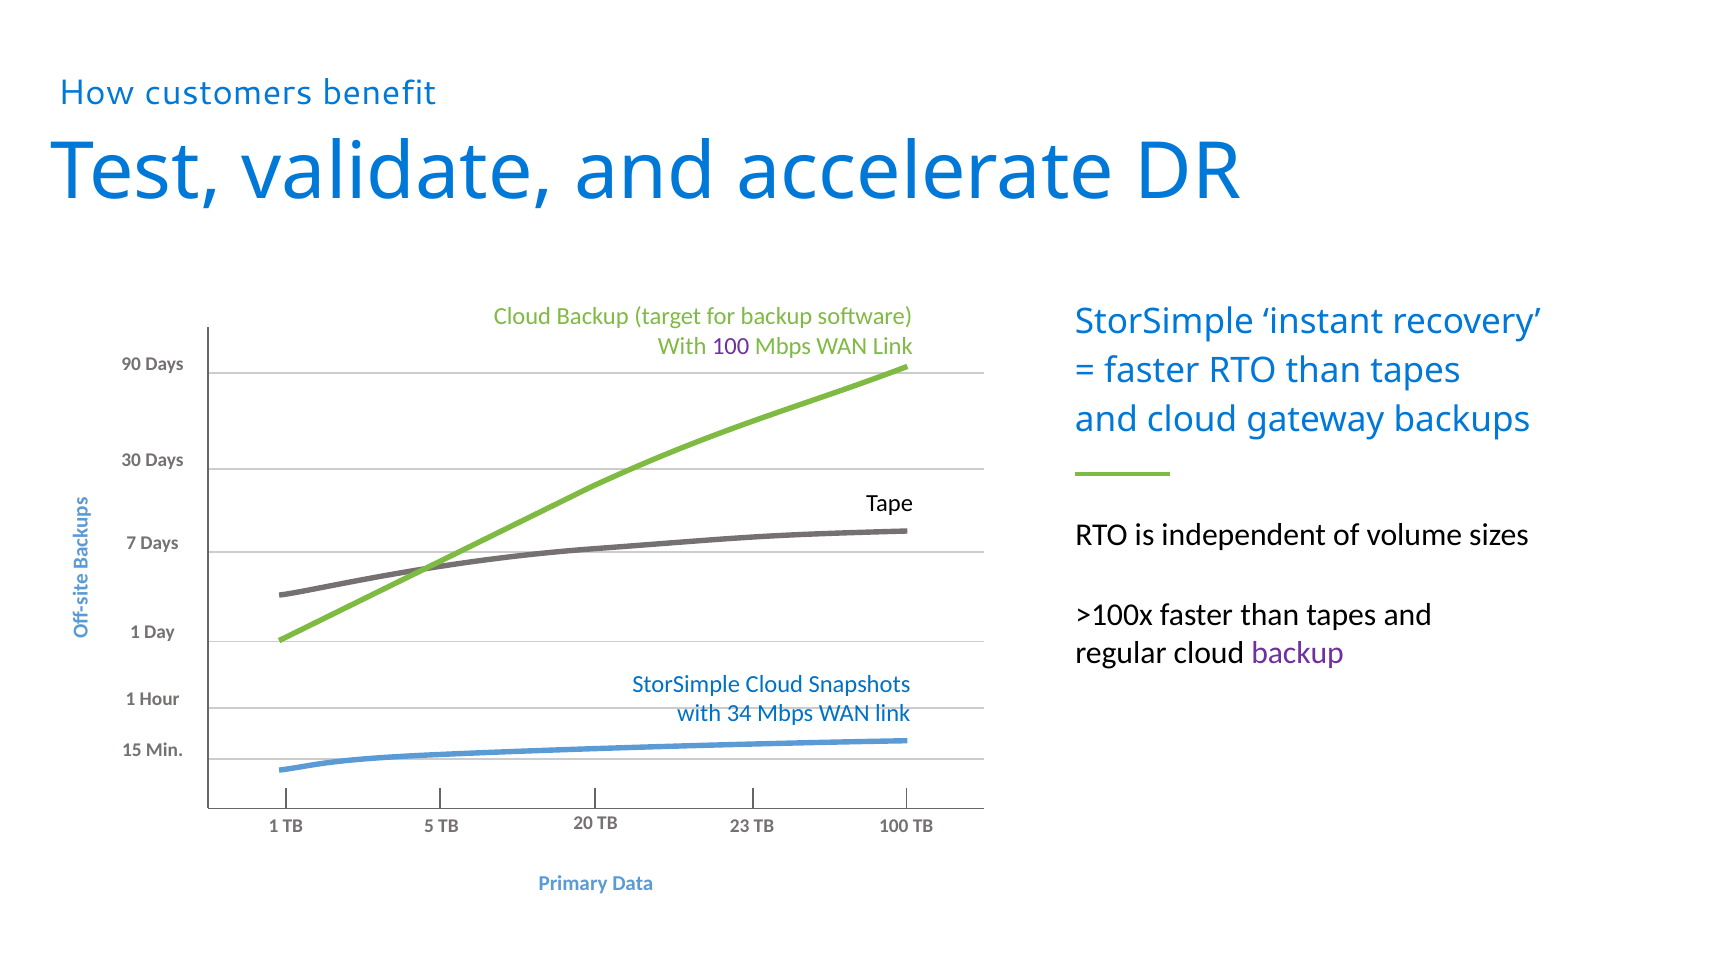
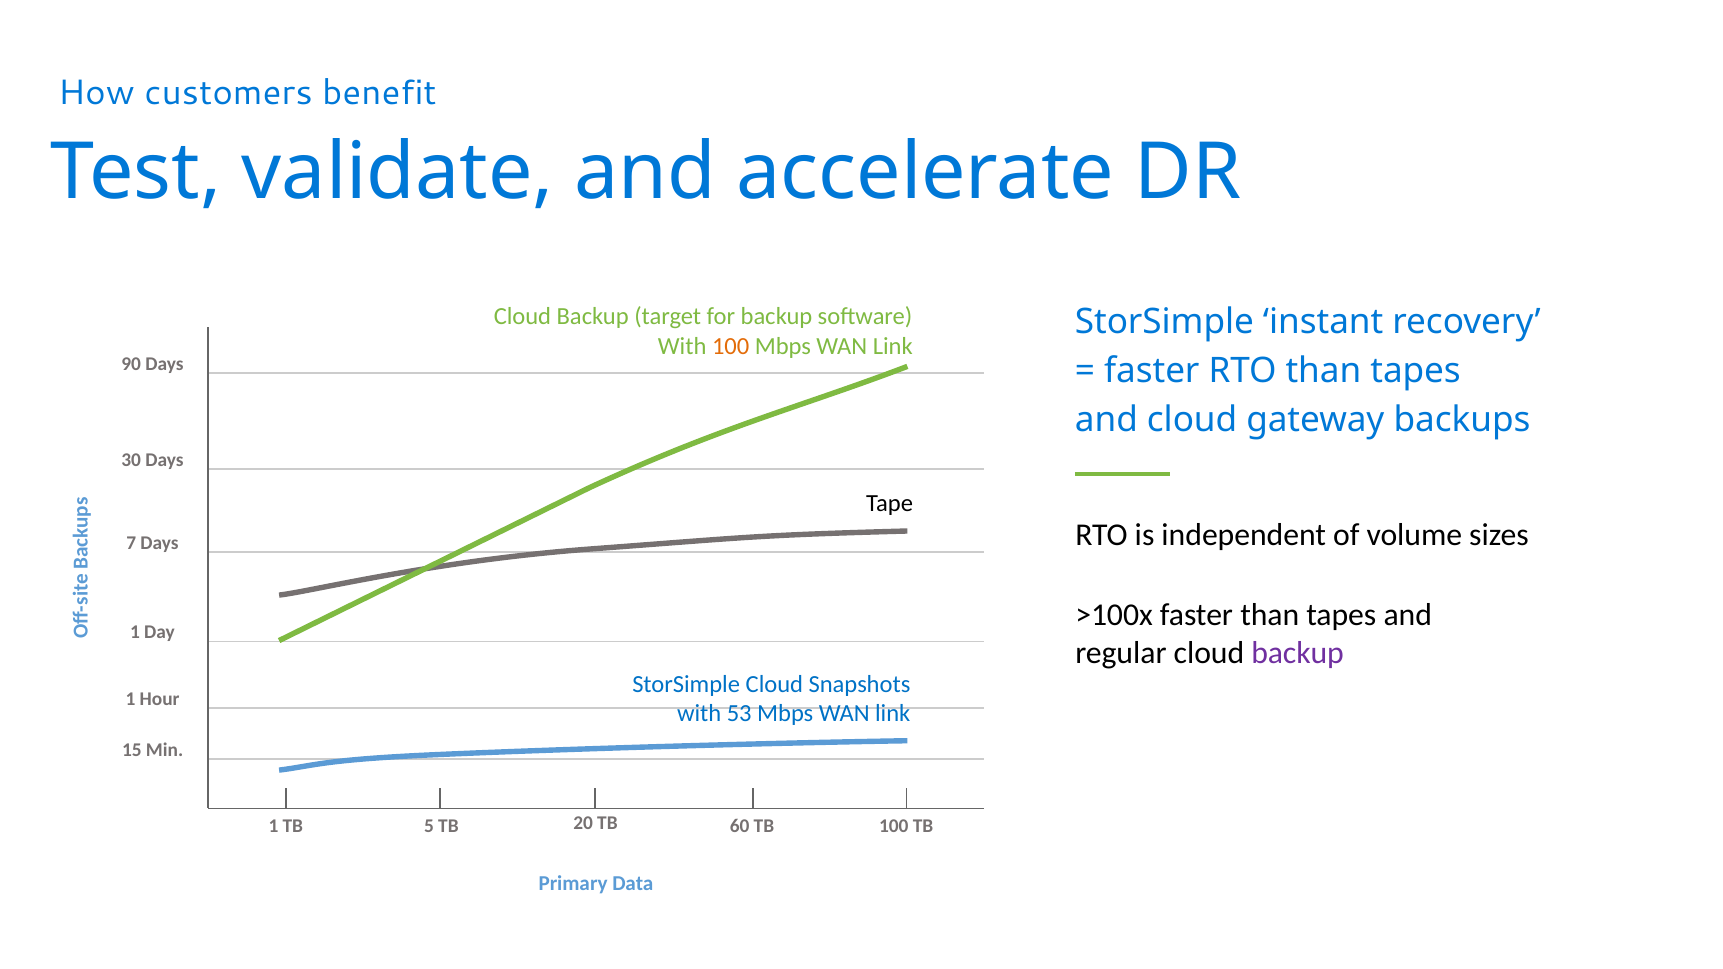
100 at (731, 346) colour: purple -> orange
34: 34 -> 53
23: 23 -> 60
